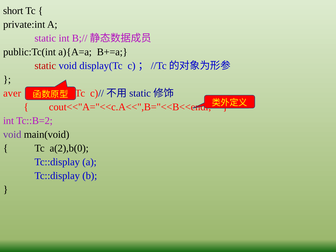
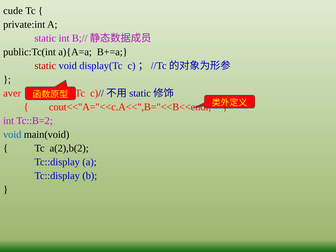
short: short -> cude
void at (12, 134) colour: purple -> blue
a(2),b(0: a(2),b(0 -> a(2),b(2
